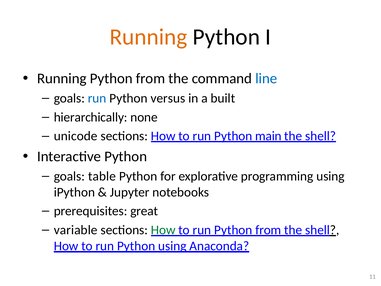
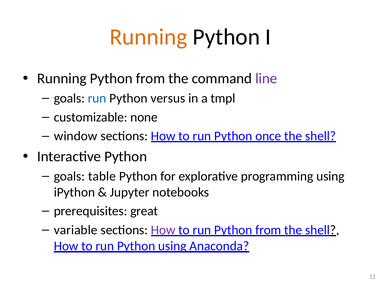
line colour: blue -> purple
built: built -> tmpl
hierarchically: hierarchically -> customizable
unicode: unicode -> window
main: main -> once
How at (163, 230) colour: green -> purple
